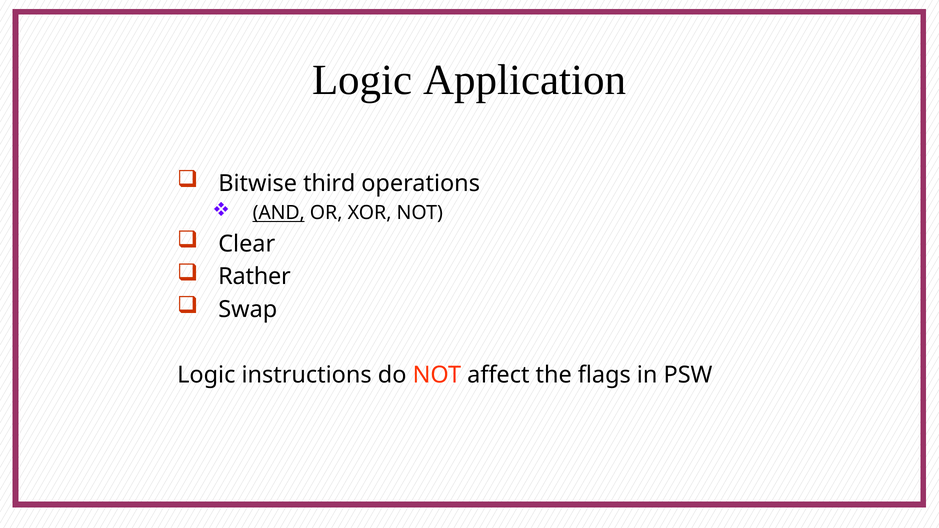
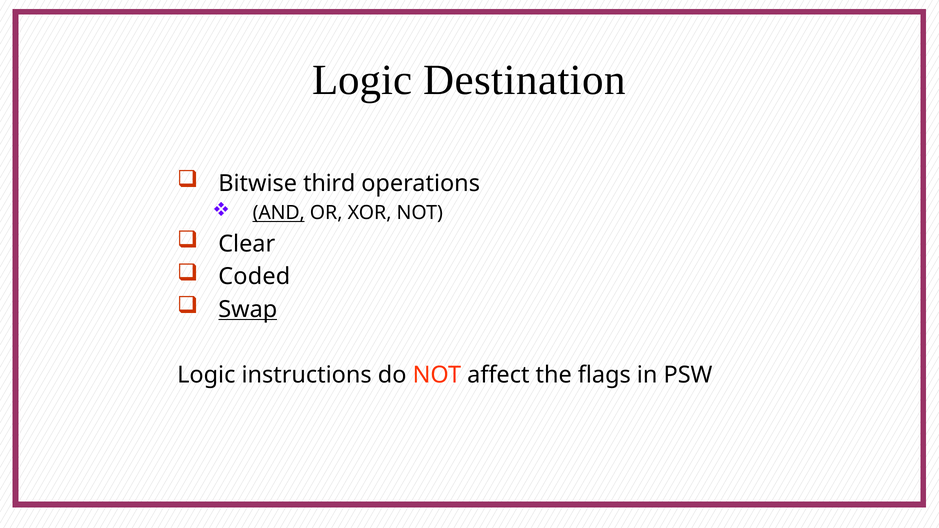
Application: Application -> Destination
Rather: Rather -> Coded
Swap underline: none -> present
